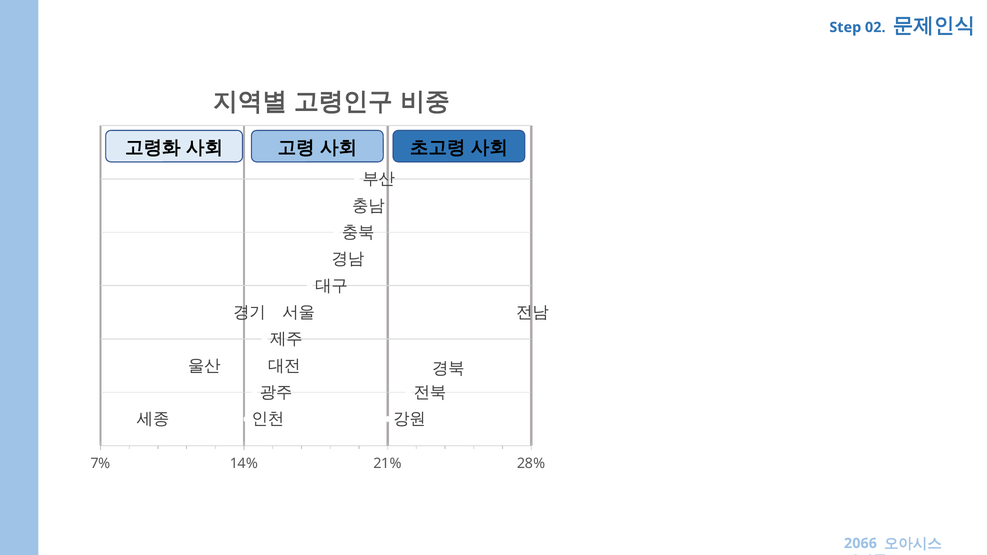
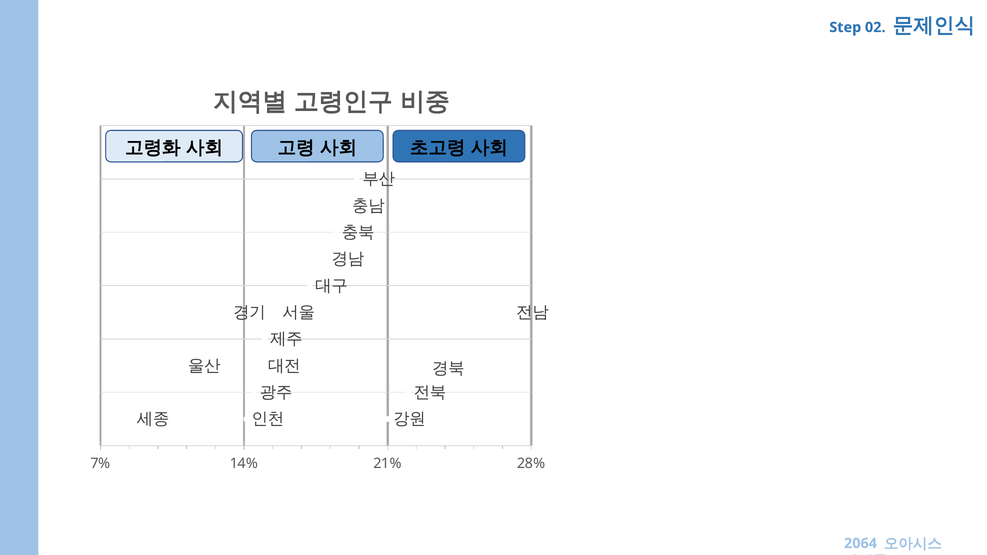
2066: 2066 -> 2064
